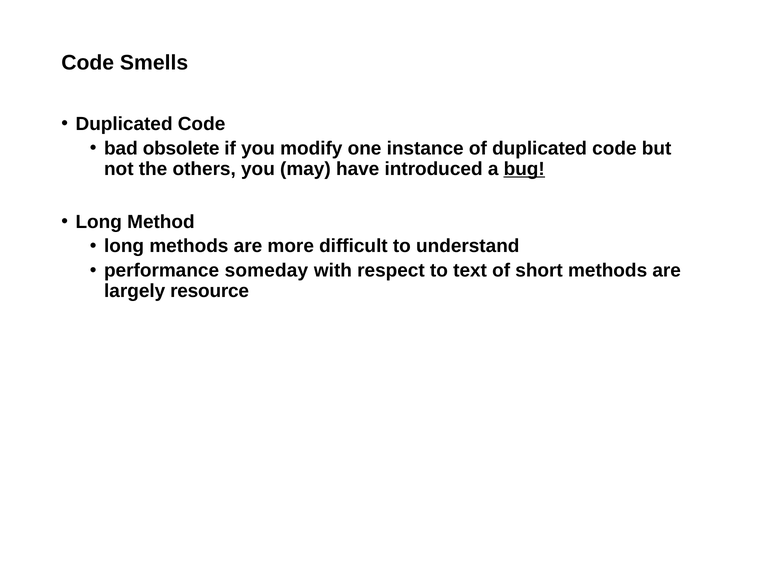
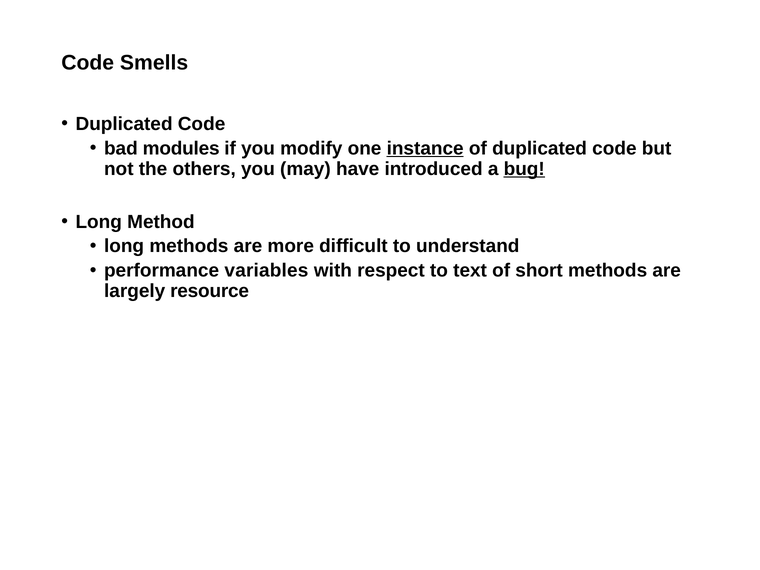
obsolete: obsolete -> modules
instance underline: none -> present
someday: someday -> variables
